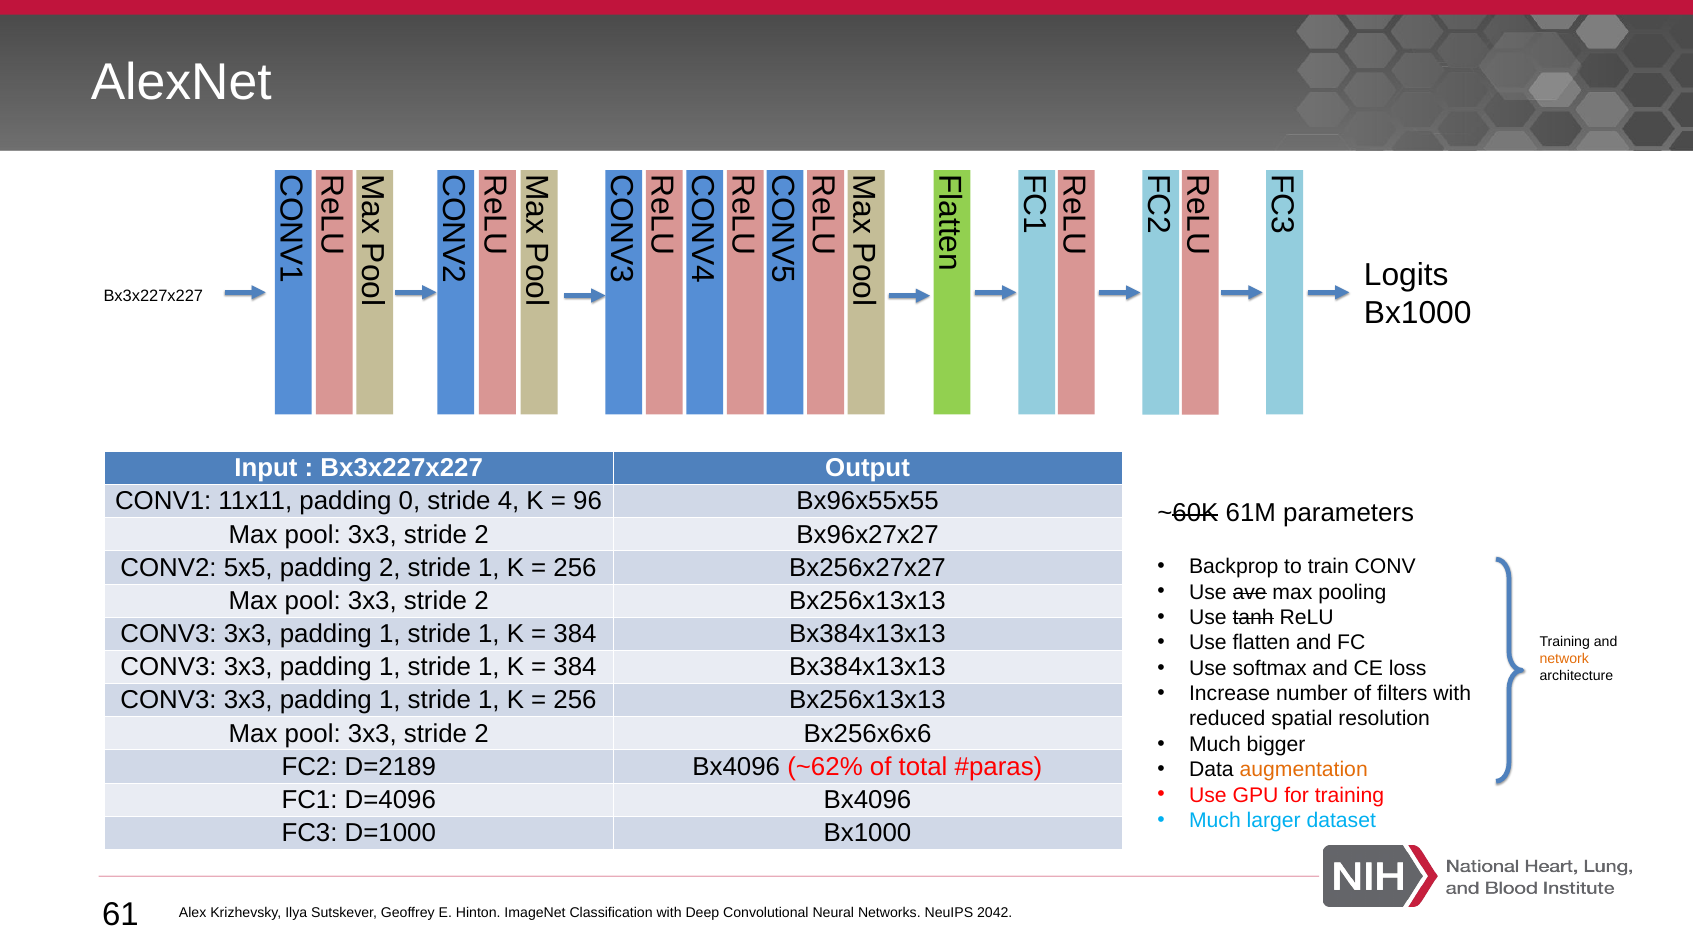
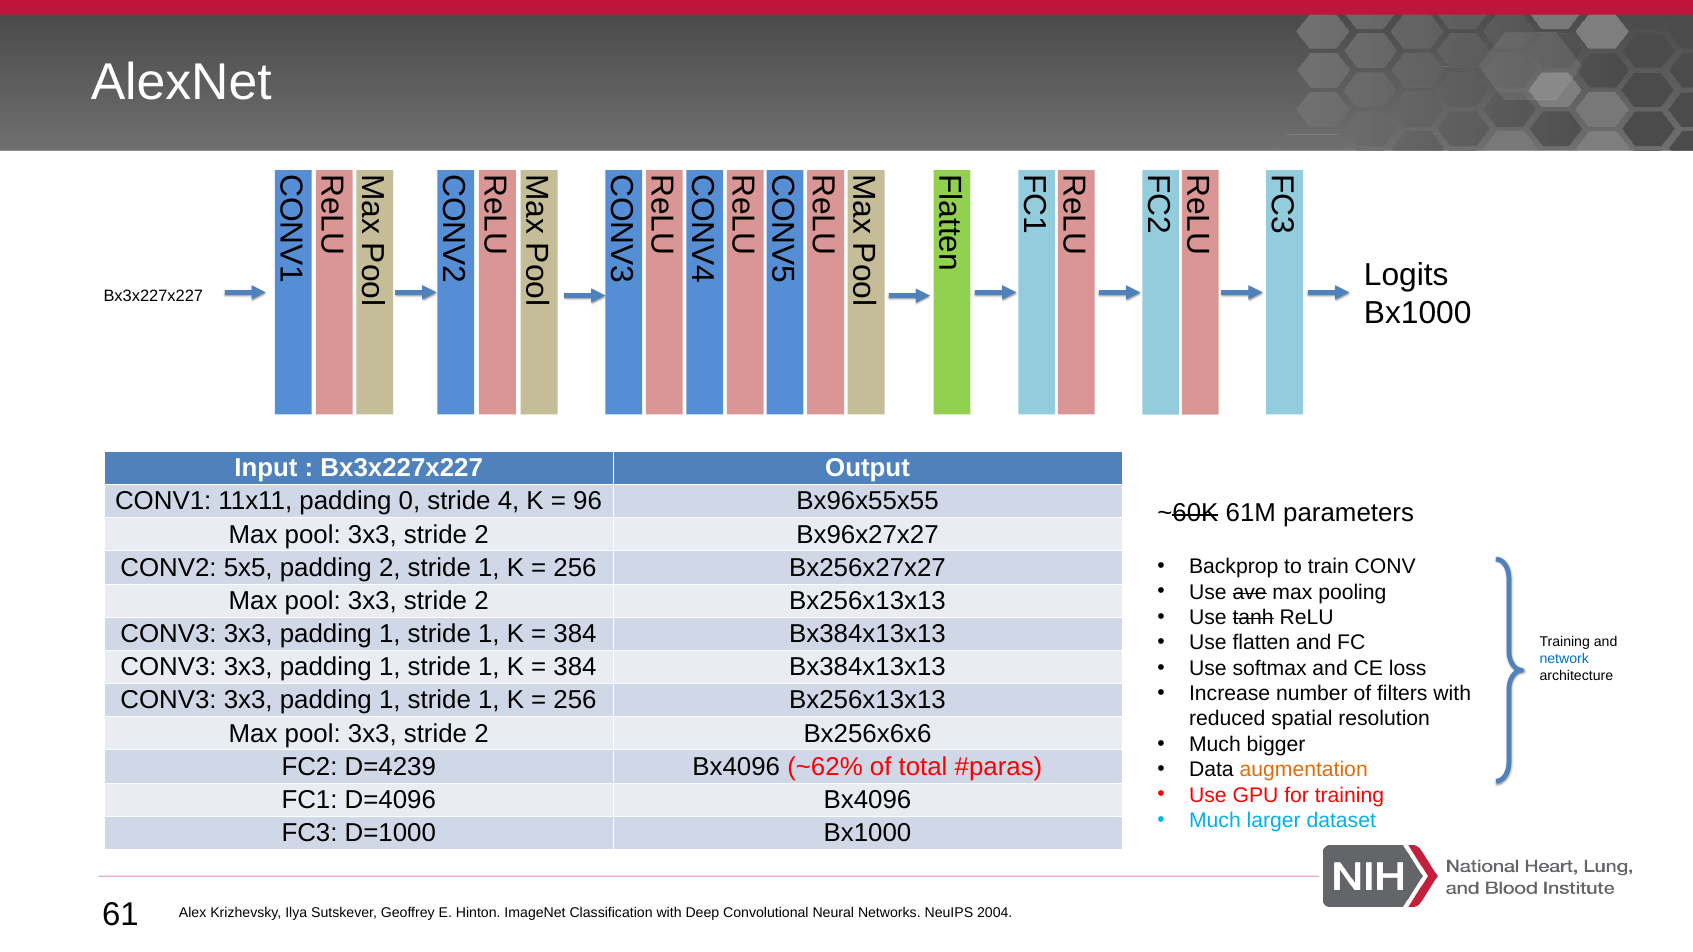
network colour: orange -> blue
D=2189: D=2189 -> D=4239
2042: 2042 -> 2004
